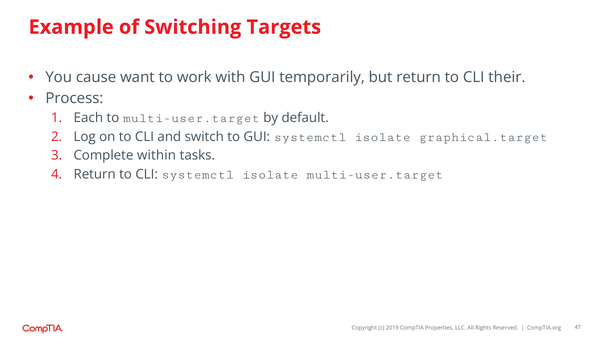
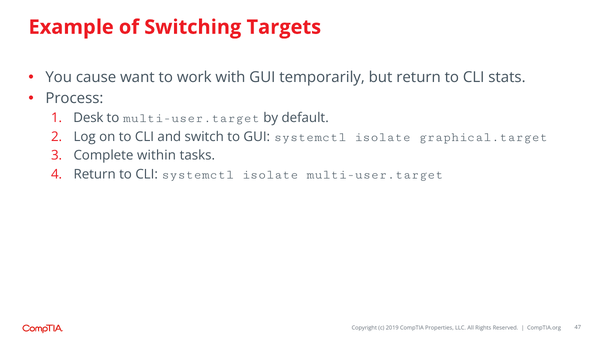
their: their -> stats
Each: Each -> Desk
